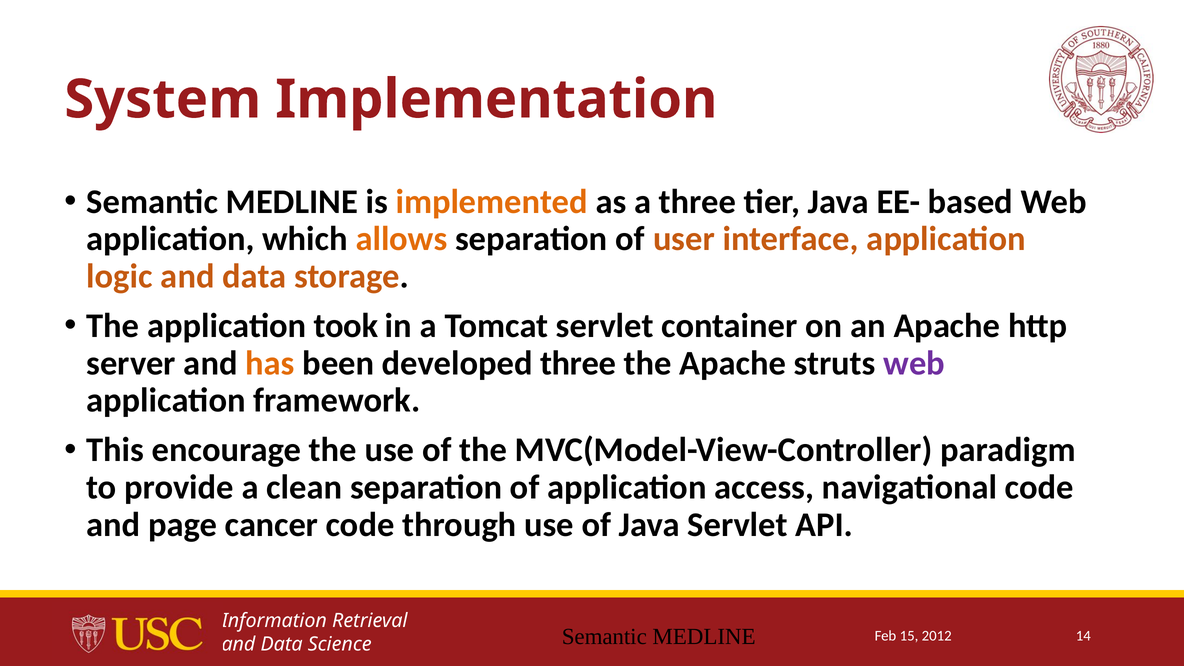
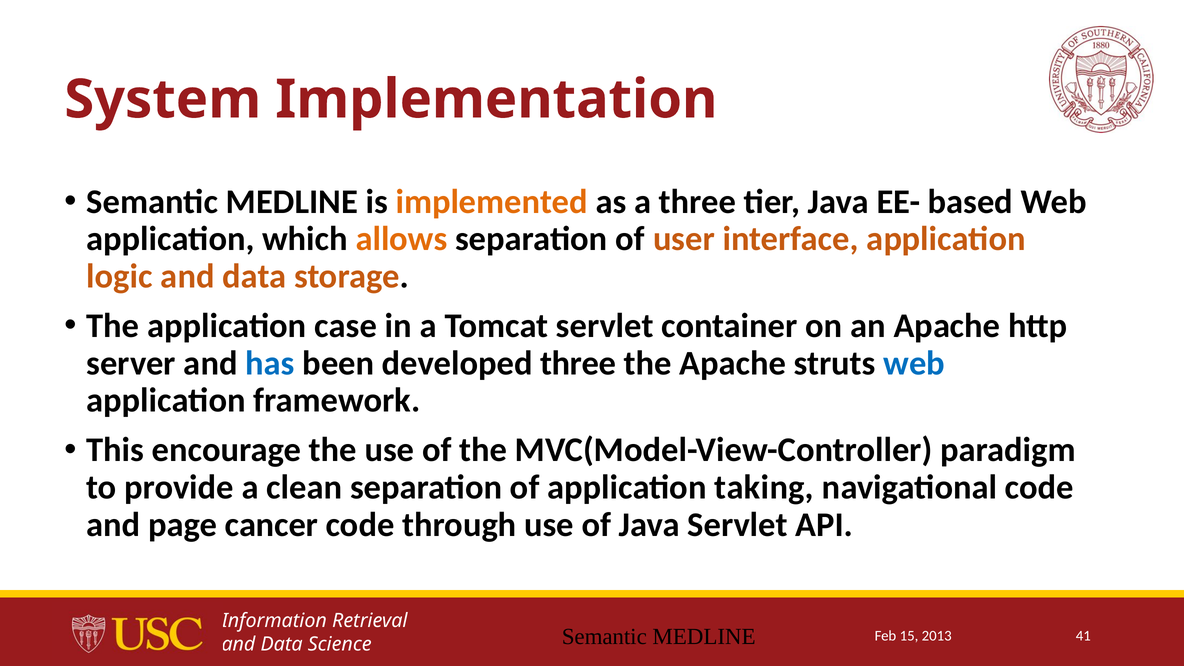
took: took -> case
has colour: orange -> blue
web at (914, 363) colour: purple -> blue
access: access -> taking
2012: 2012 -> 2013
14: 14 -> 41
